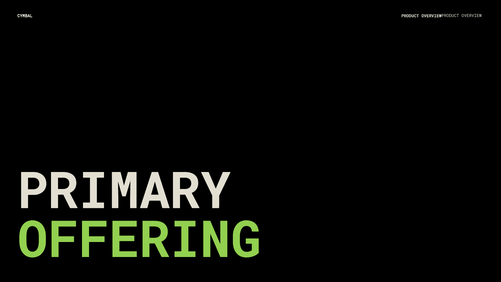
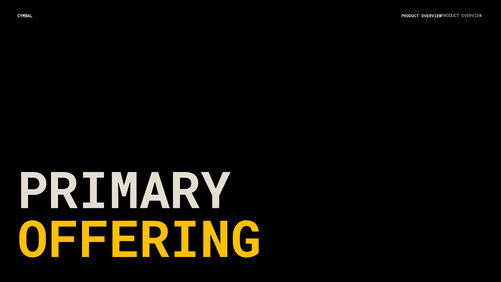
OFFERING colour: light green -> yellow
